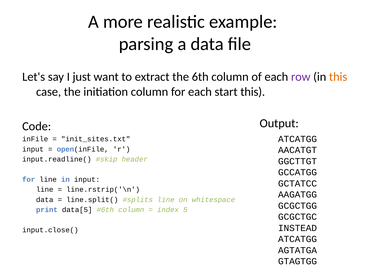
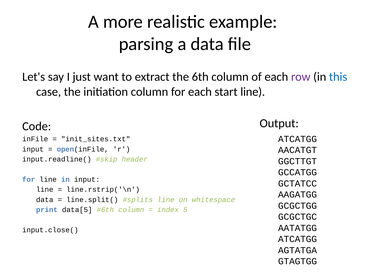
this at (338, 77) colour: orange -> blue
start this: this -> line
INSTEAD: INSTEAD -> AATATGG
